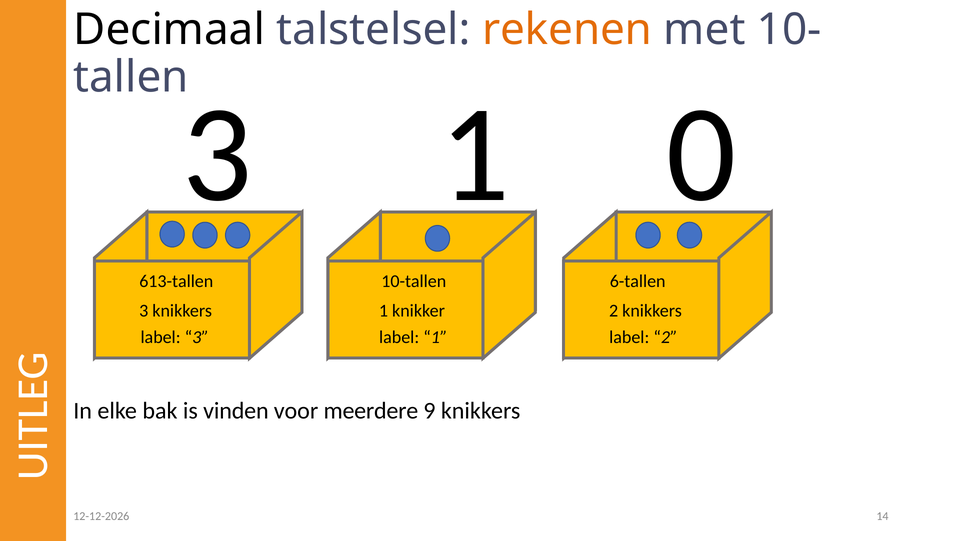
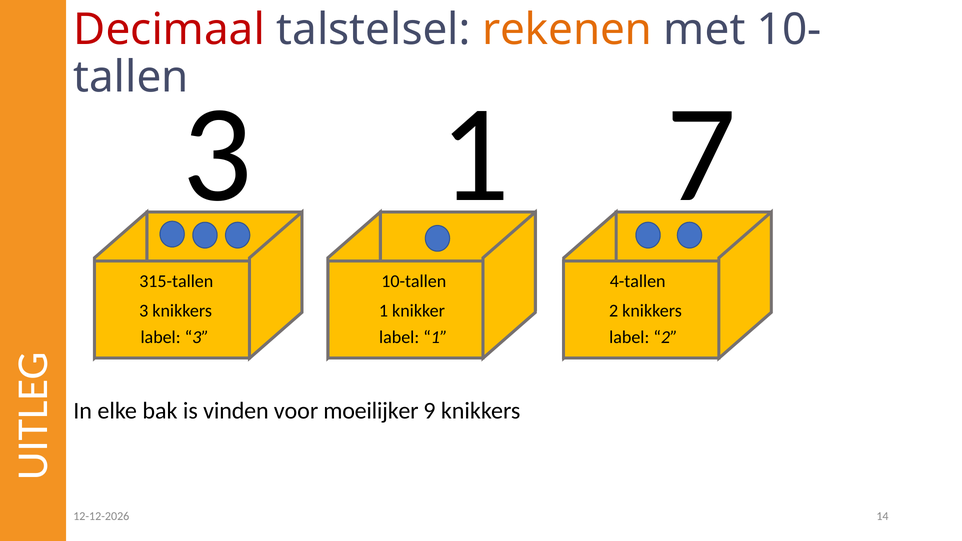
Decimaal colour: black -> red
0: 0 -> 7
613-tallen: 613-tallen -> 315-tallen
6-tallen: 6-tallen -> 4-tallen
meerdere: meerdere -> moeilijker
